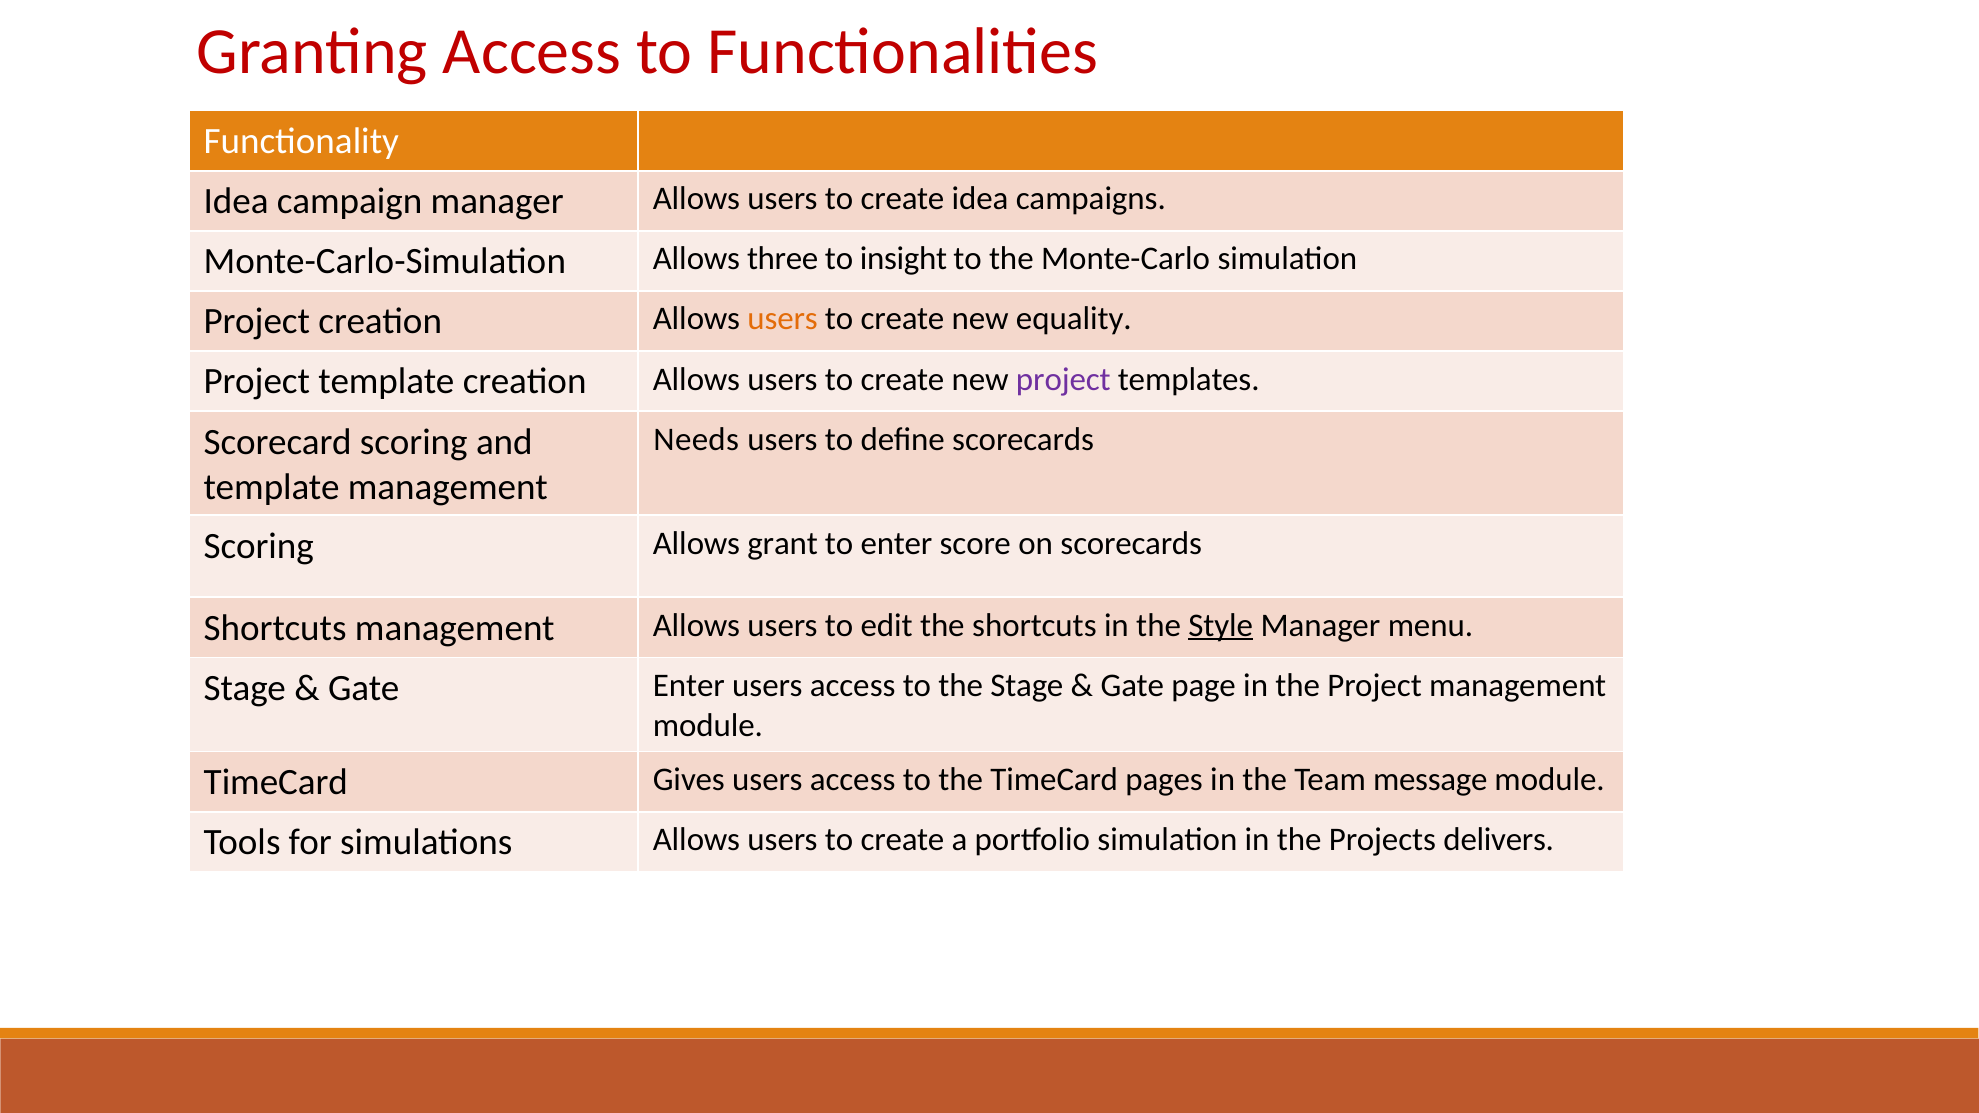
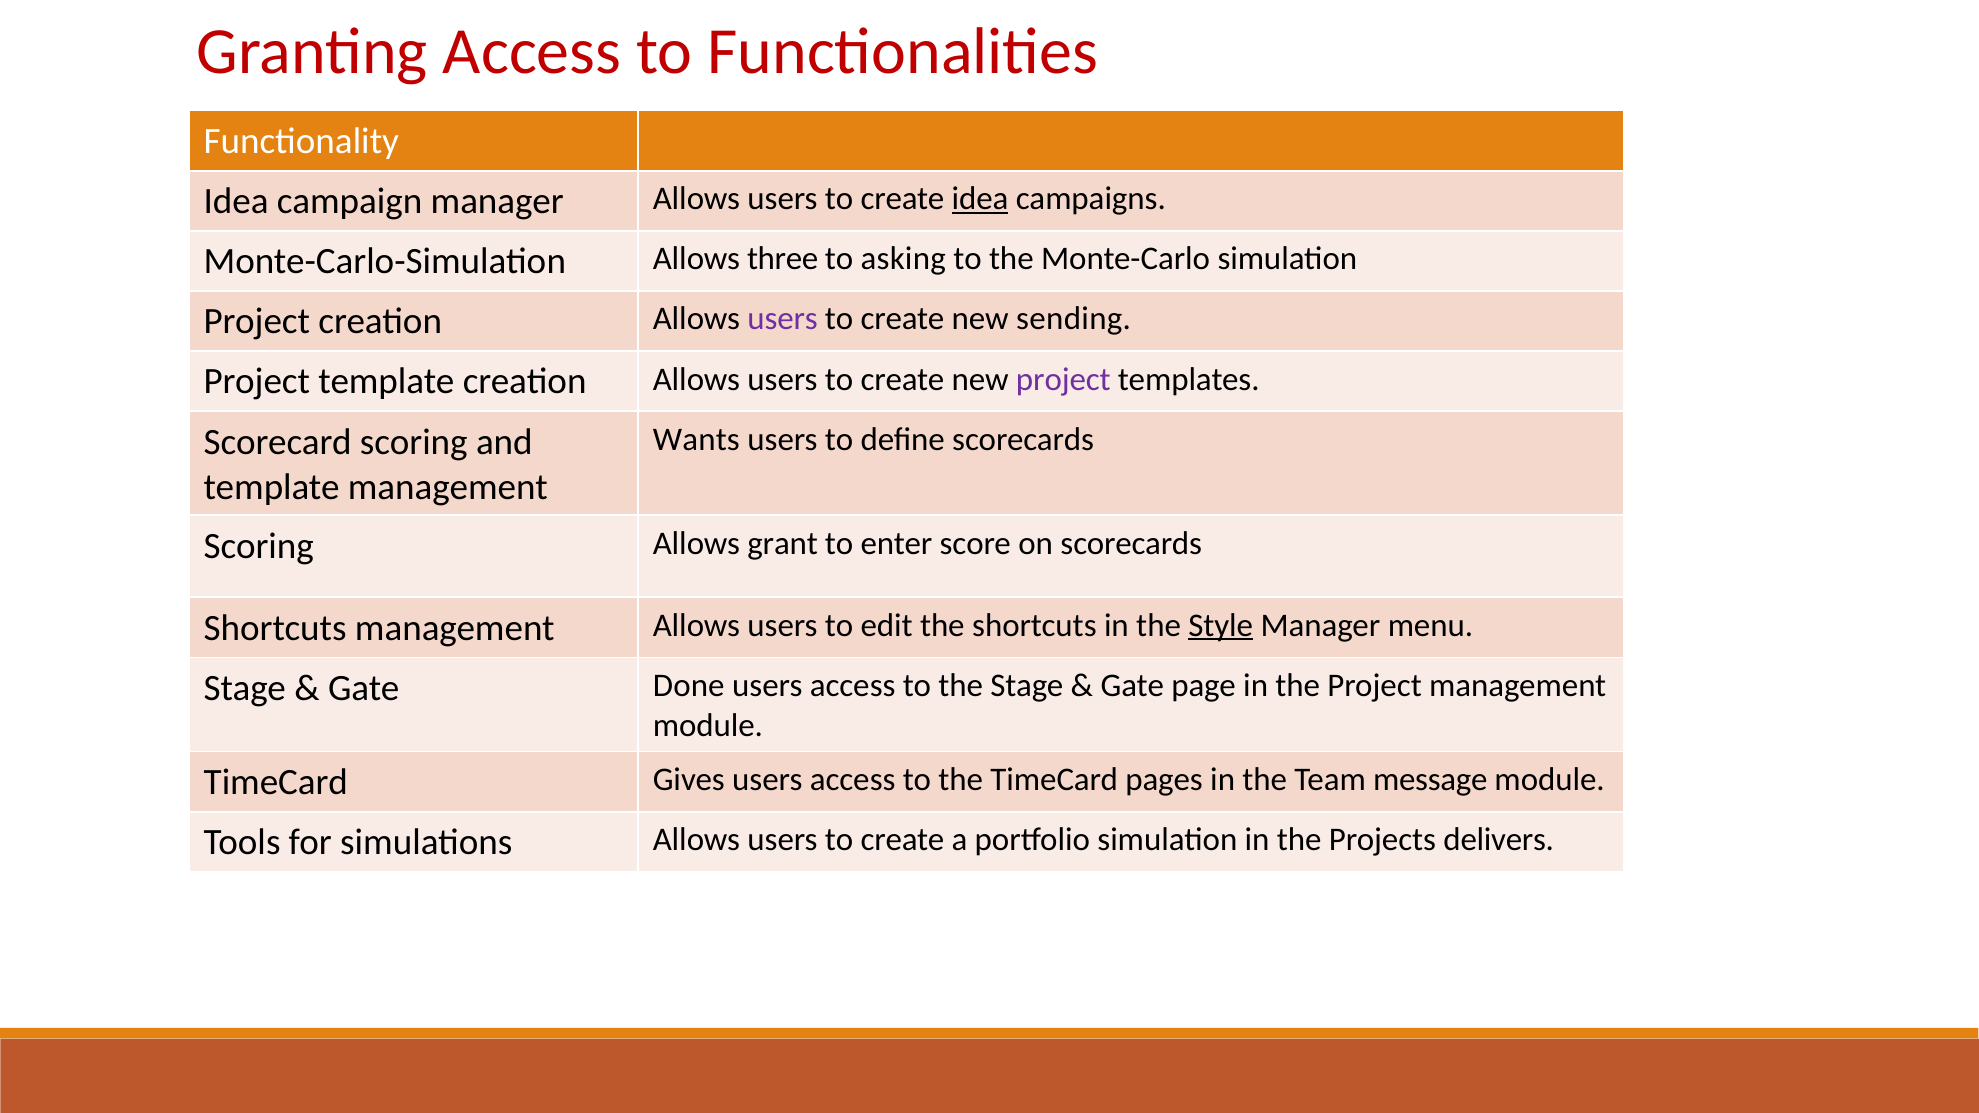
idea at (980, 199) underline: none -> present
insight: insight -> asking
users at (783, 319) colour: orange -> purple
equality: equality -> sending
Needs: Needs -> Wants
Gate Enter: Enter -> Done
